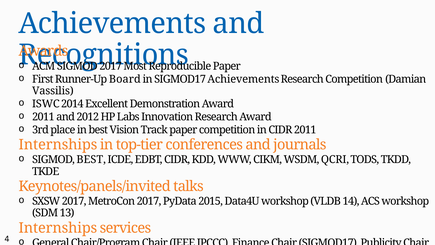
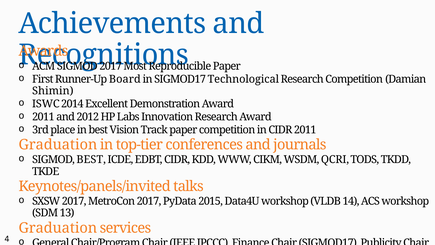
SIGMOD17 Achievements: Achievements -> Technological
Vassilis: Vassilis -> Shimin
Internships at (58, 145): Internships -> Graduation
Internships at (58, 228): Internships -> Graduation
